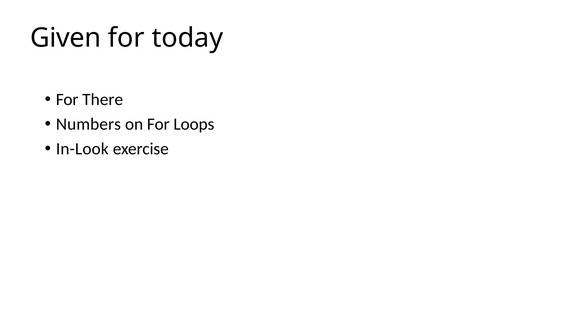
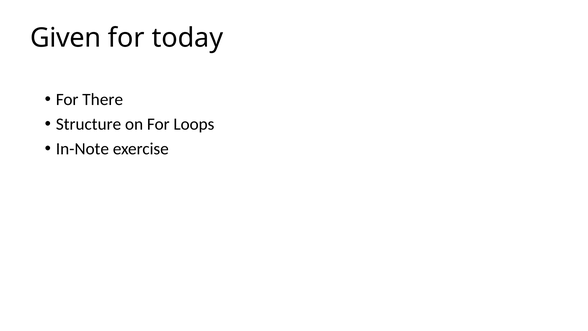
Numbers: Numbers -> Structure
In-Look: In-Look -> In-Note
